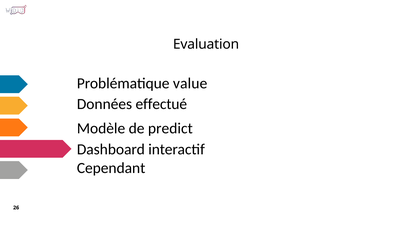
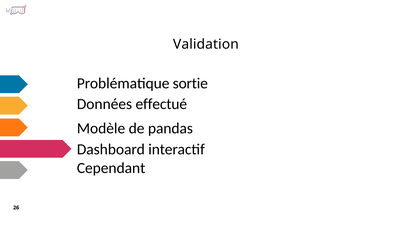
Evaluation: Evaluation -> Validation
value: value -> sortie
predict: predict -> pandas
